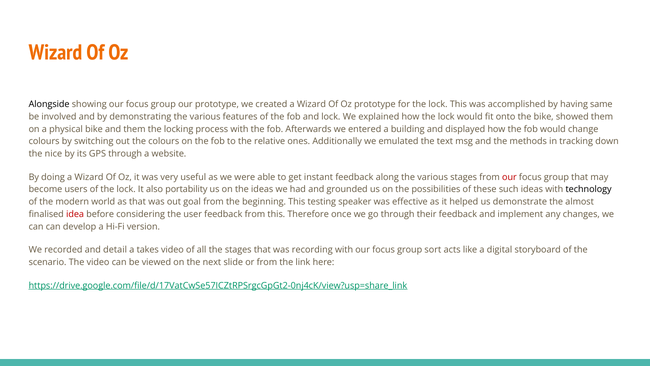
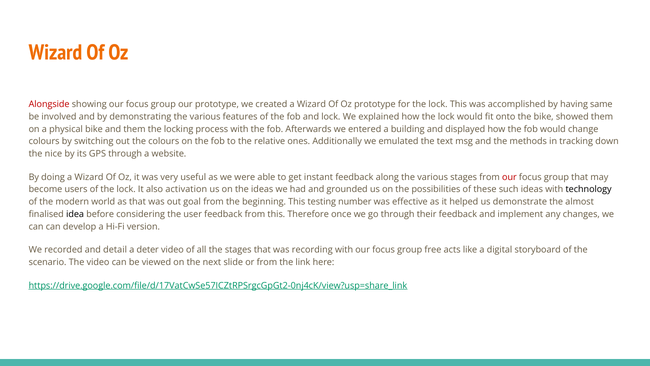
Alongside colour: black -> red
portability: portability -> activation
speaker: speaker -> number
idea colour: red -> black
takes: takes -> deter
sort: sort -> free
